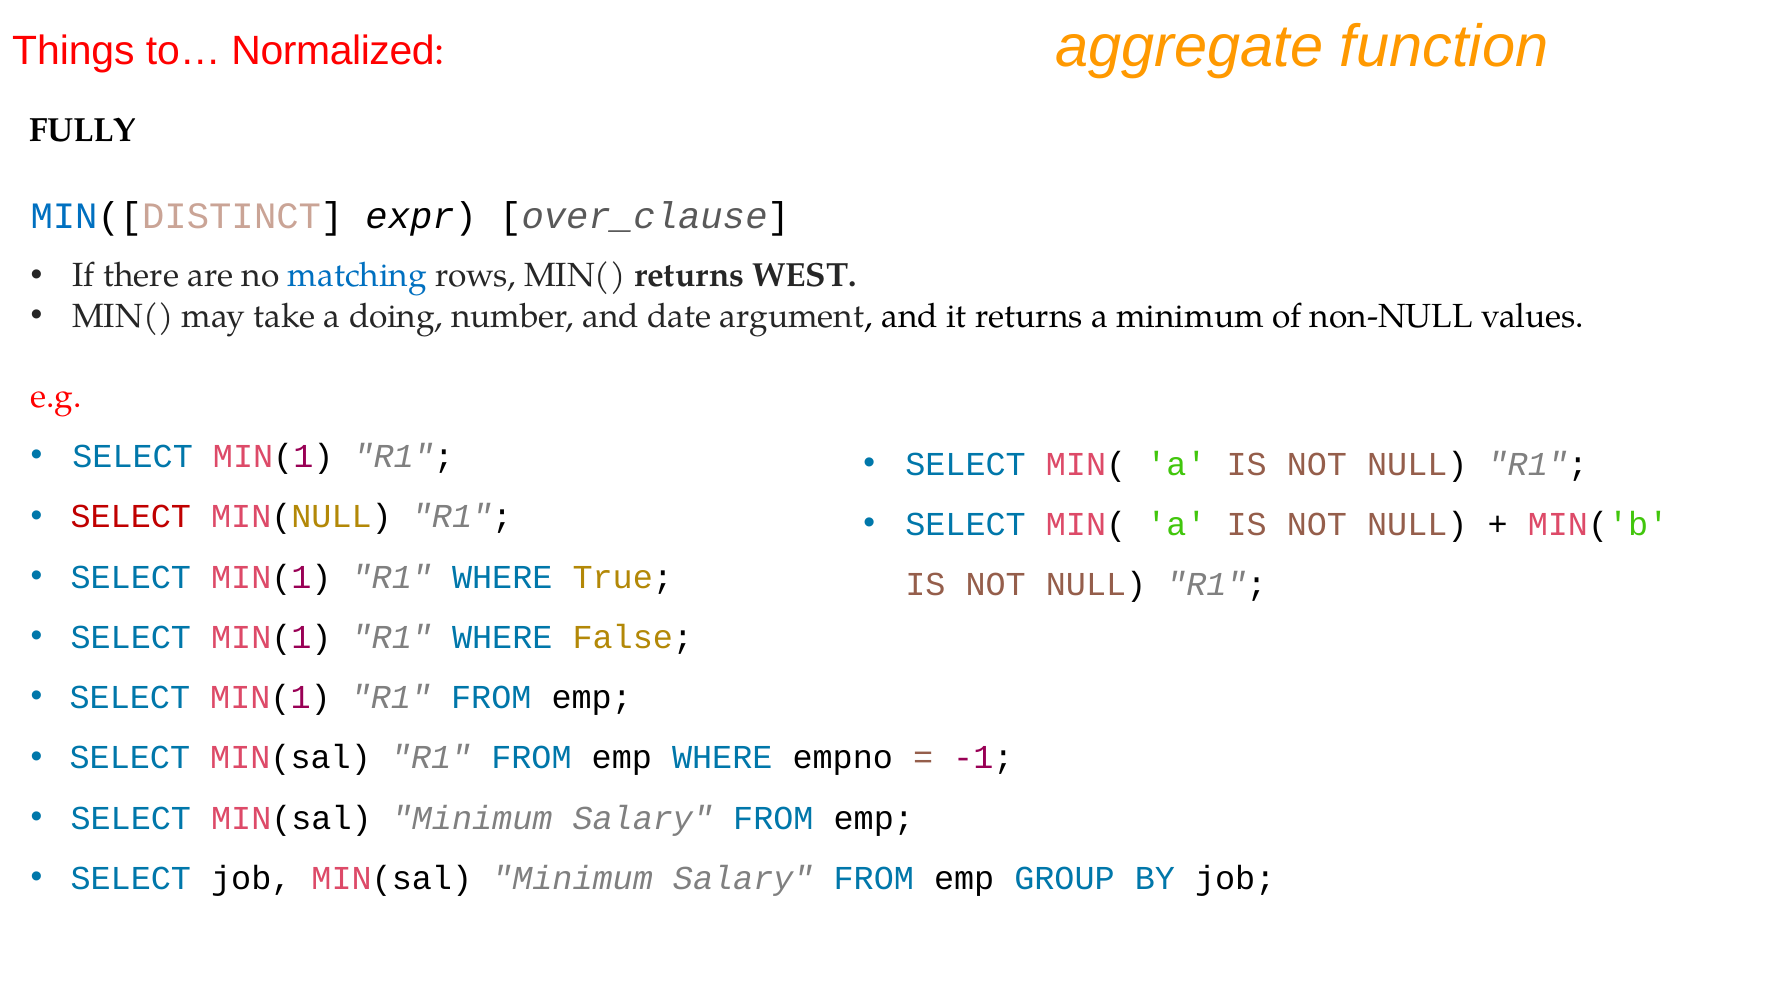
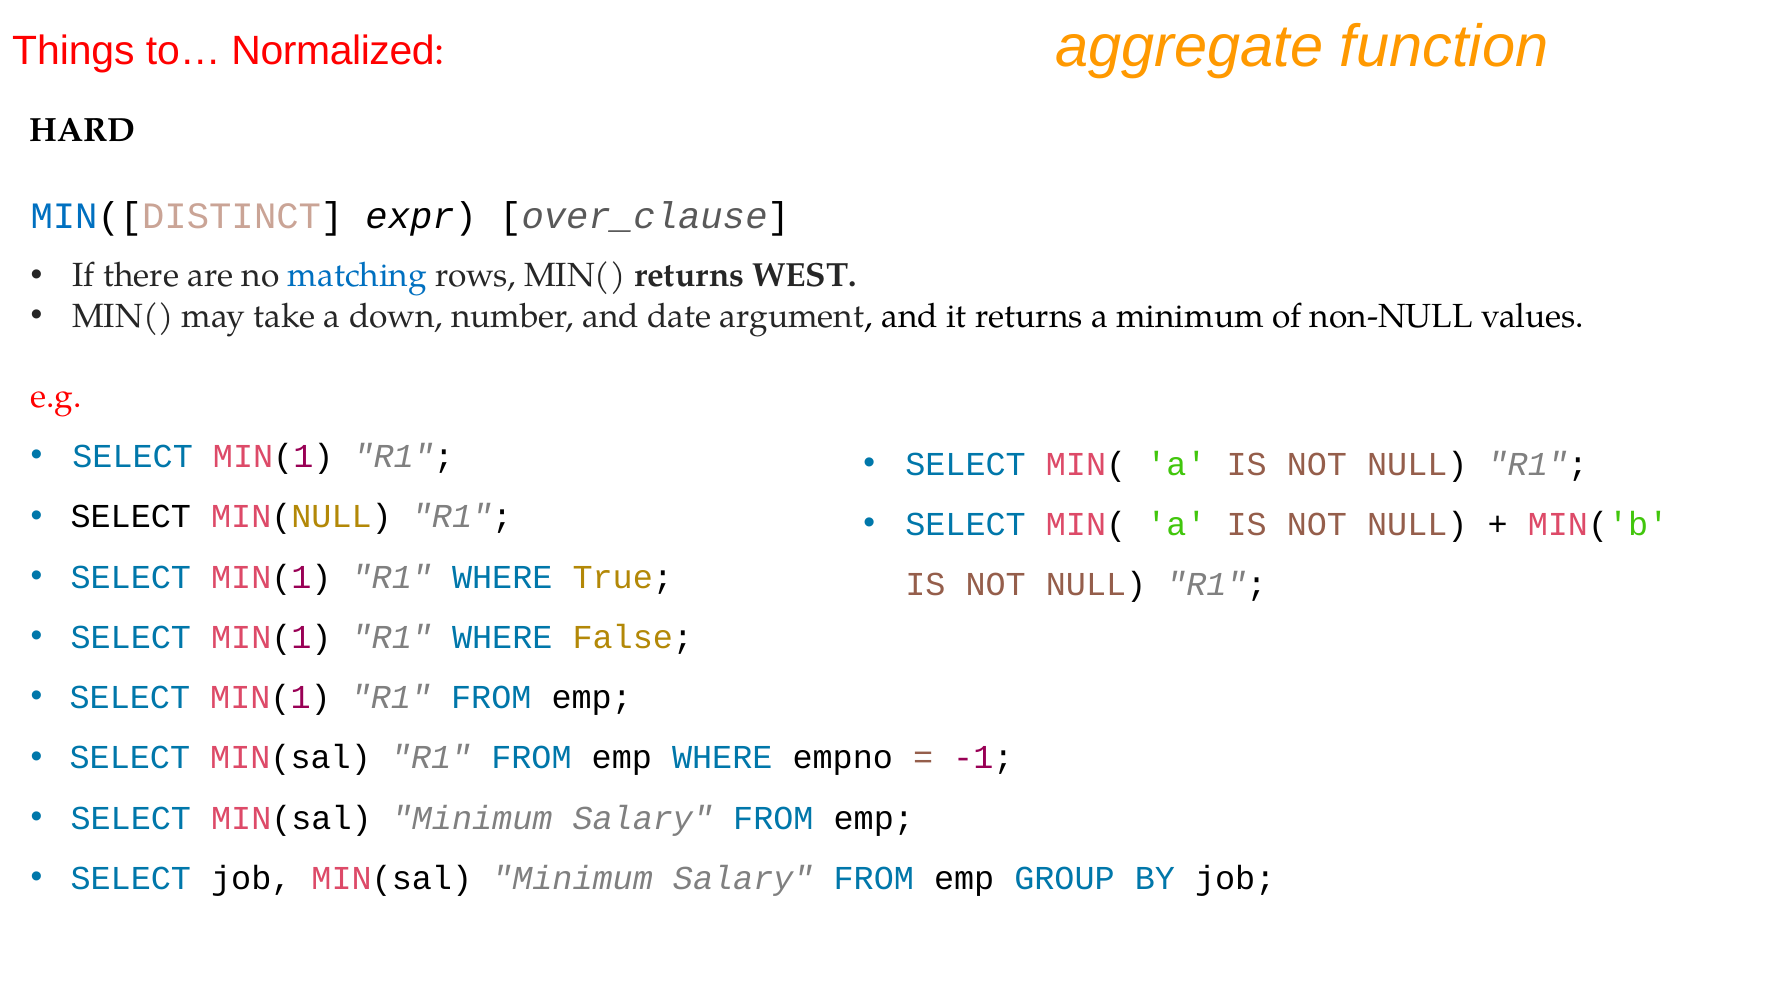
FULLY: FULLY -> HARD
doing: doing -> down
SELECT at (131, 517) colour: red -> black
